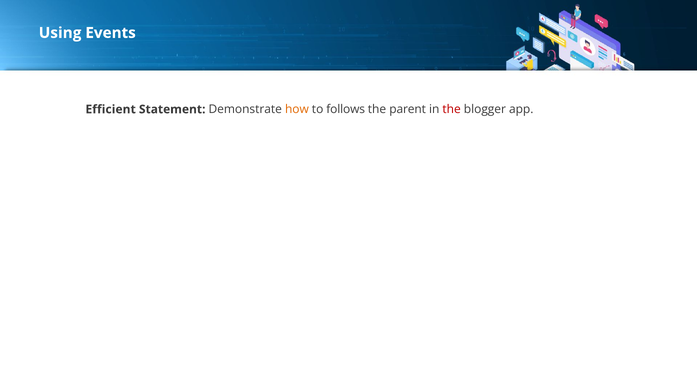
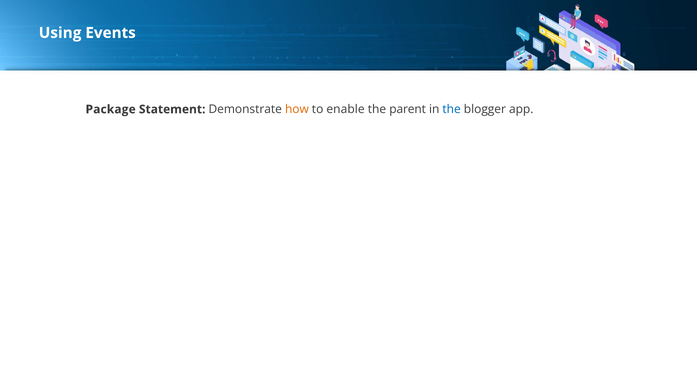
Efficient: Efficient -> Package
follows: follows -> enable
the at (452, 109) colour: red -> blue
